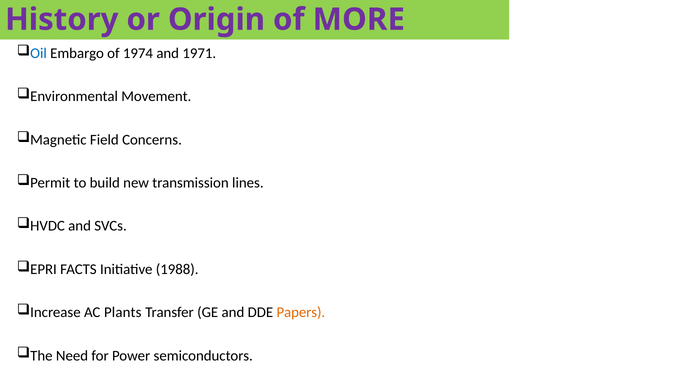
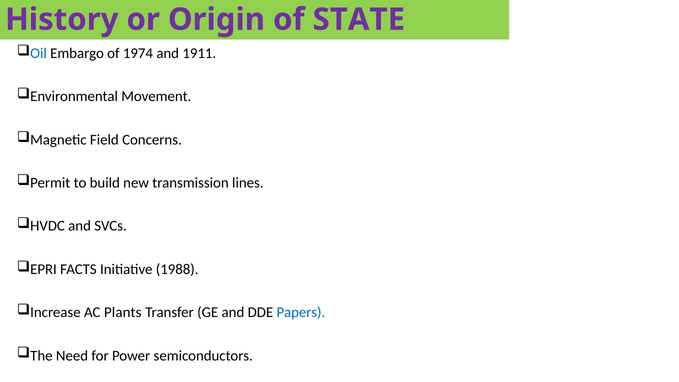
MORE: MORE -> STATE
1971: 1971 -> 1911
Papers colour: orange -> blue
